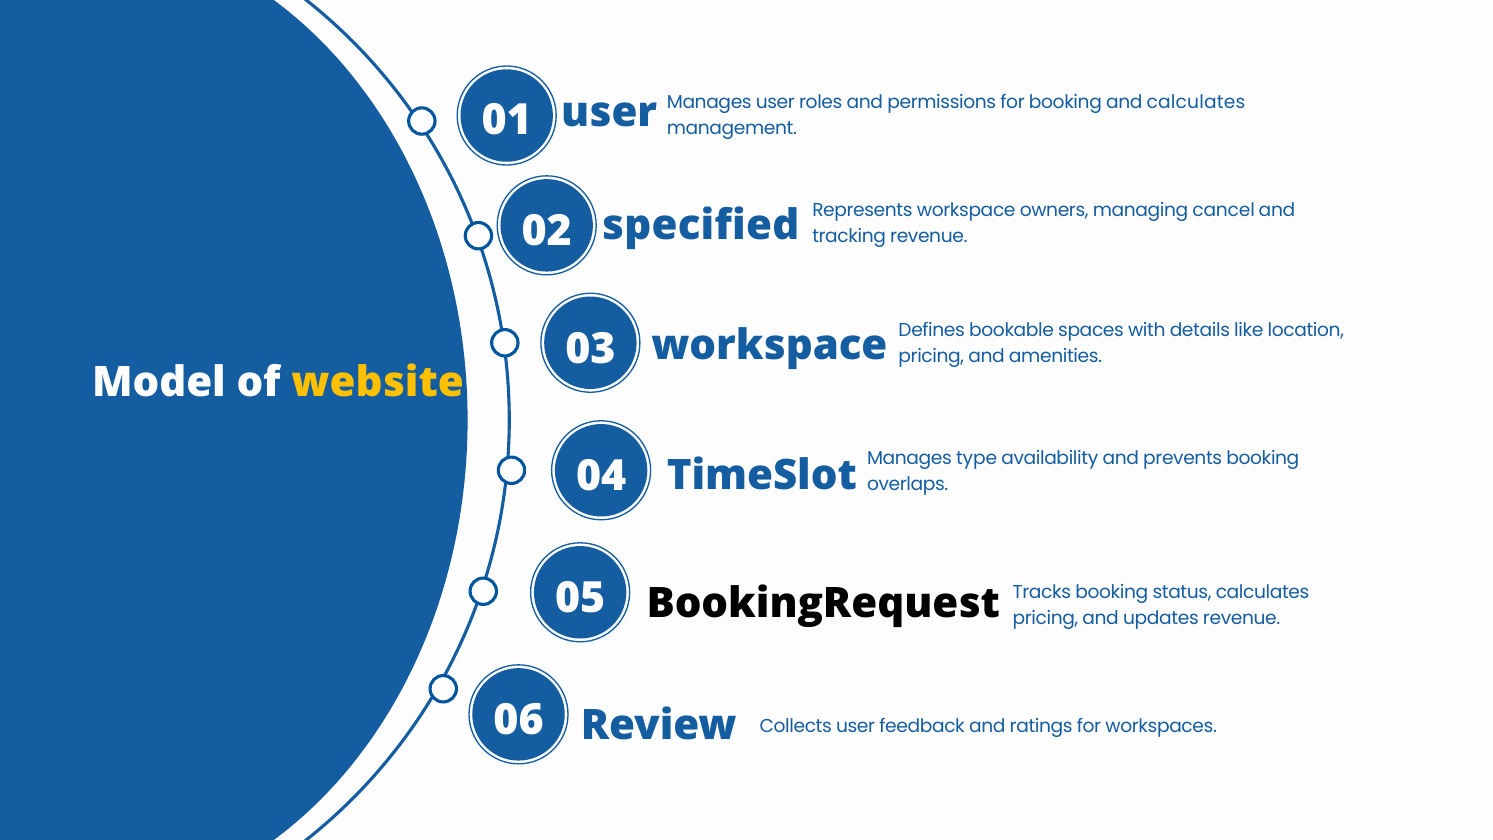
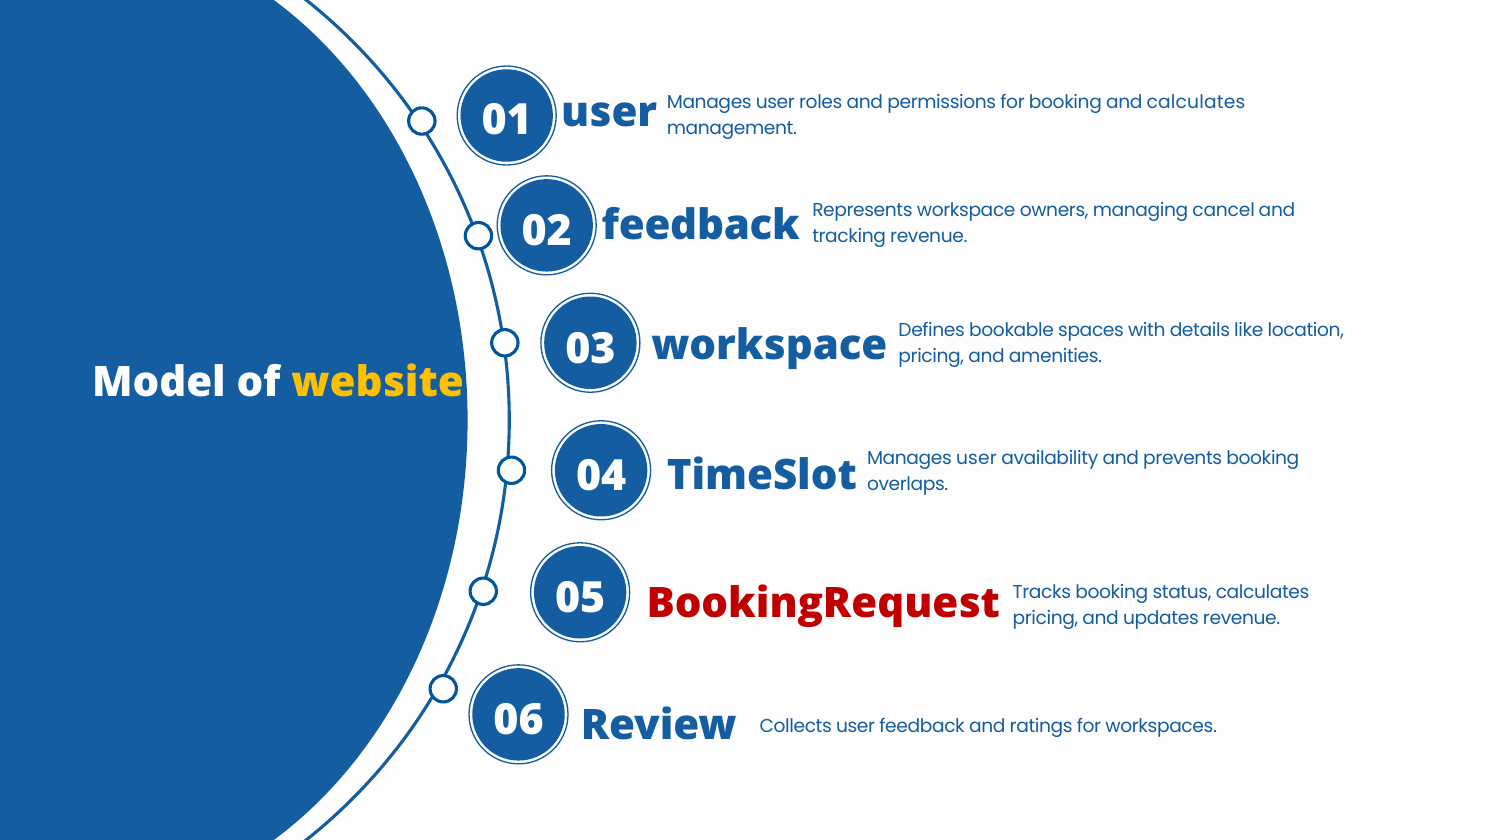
specified at (700, 226): specified -> feedback
type at (977, 458): type -> user
BookingRequest colour: black -> red
